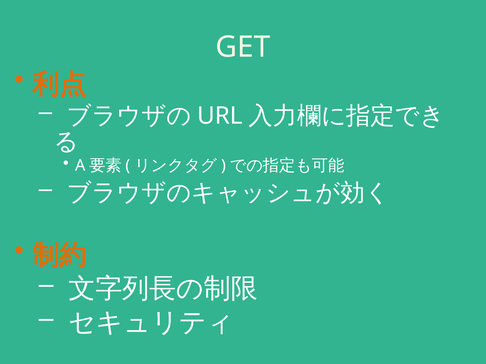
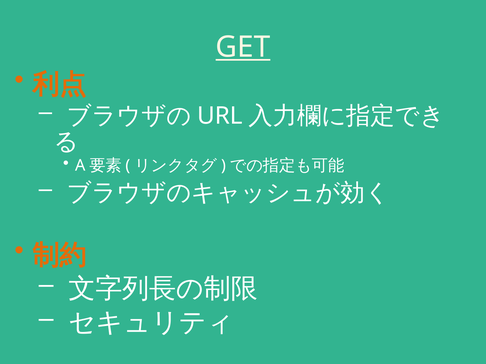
GET underline: none -> present
